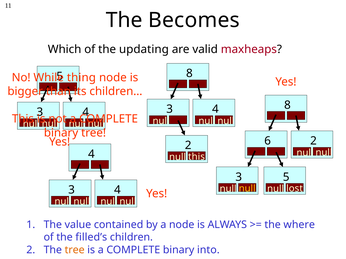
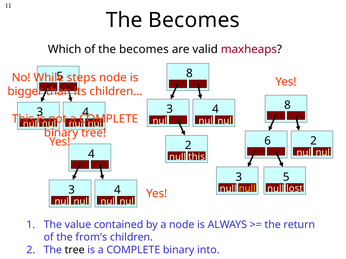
of the updating: updating -> becomes
thing: thing -> steps
where: where -> return
filled’s: filled’s -> from’s
tree at (75, 250) colour: orange -> black
